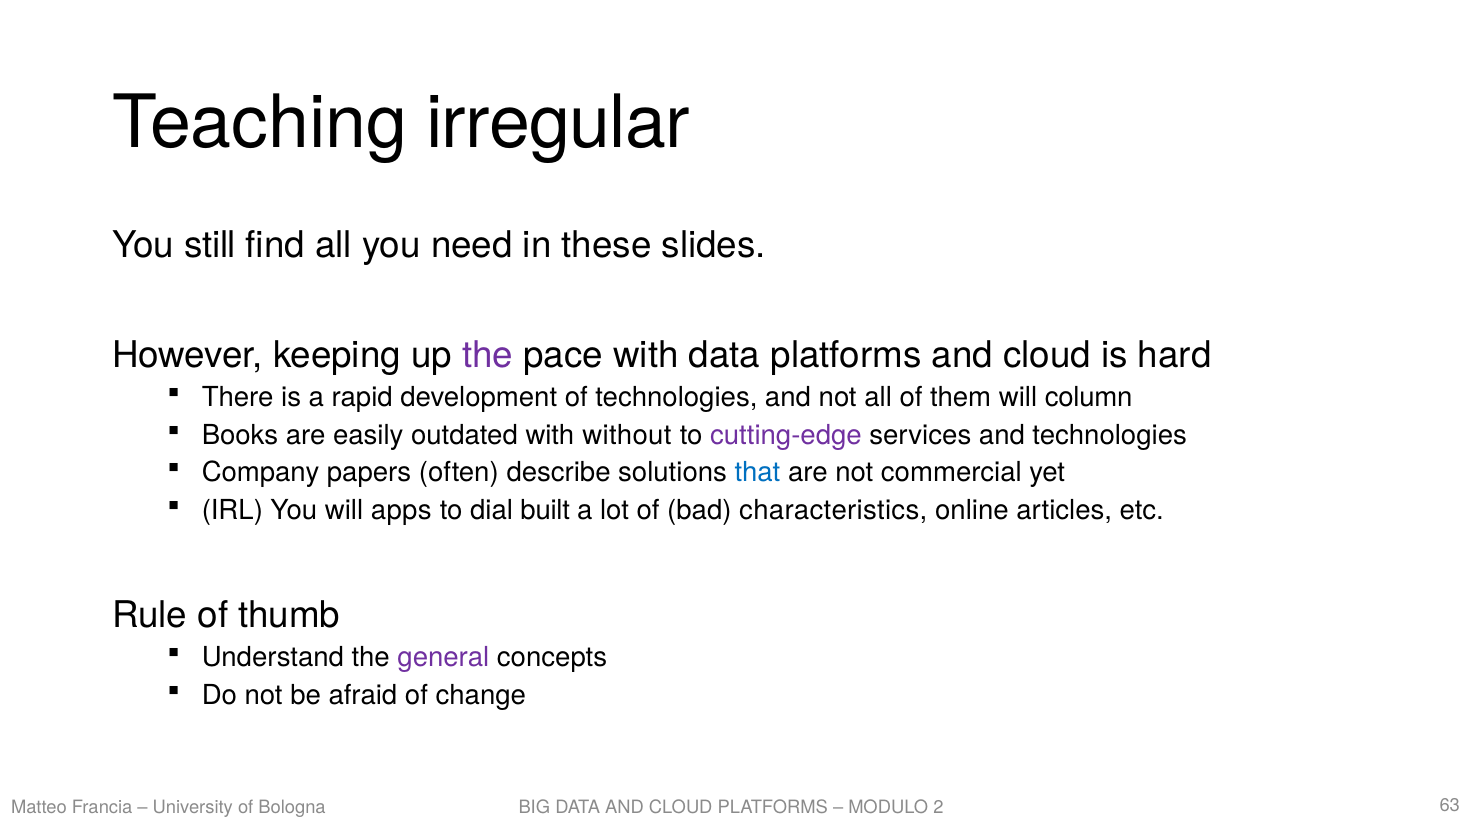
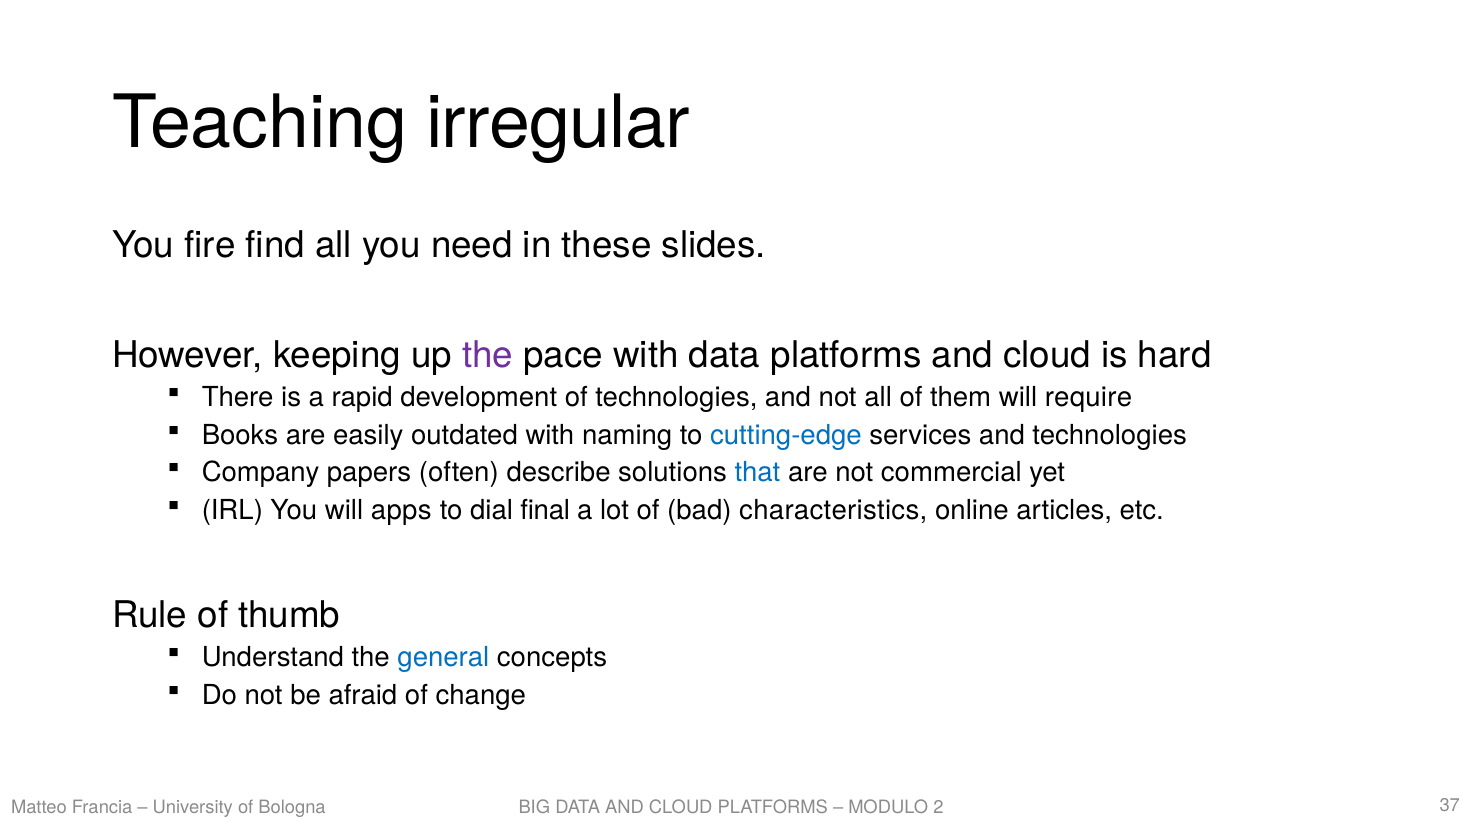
still: still -> fire
column: column -> require
without: without -> naming
cutting-edge colour: purple -> blue
built: built -> final
general colour: purple -> blue
63: 63 -> 37
